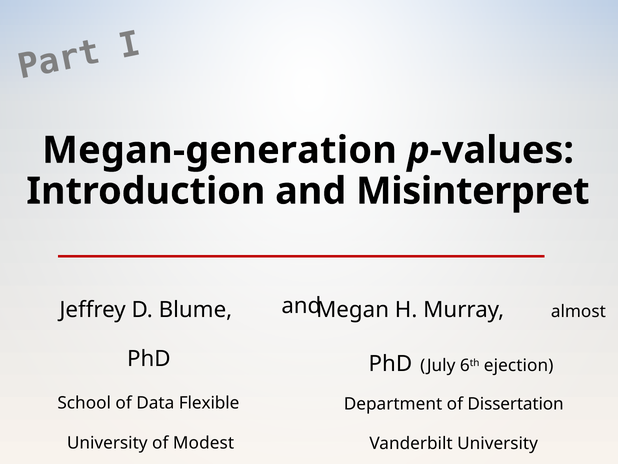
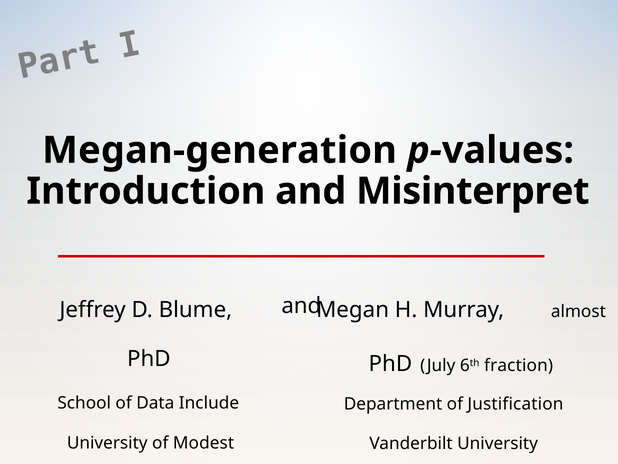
ejection: ejection -> fraction
Flexible: Flexible -> Include
Dissertation: Dissertation -> Justification
